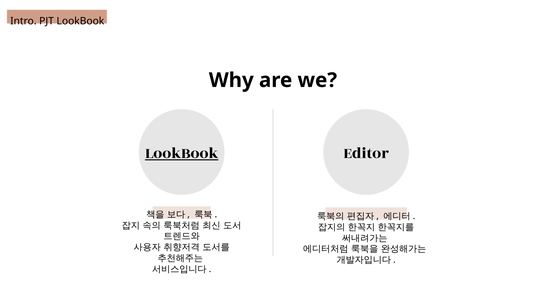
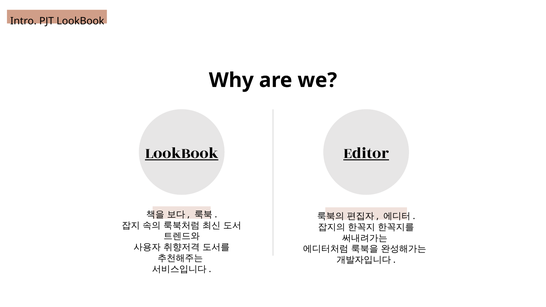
Editor underline: none -> present
